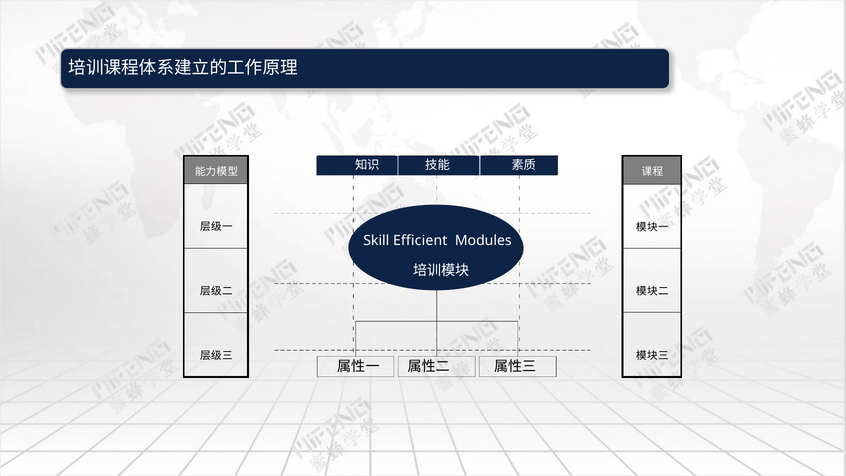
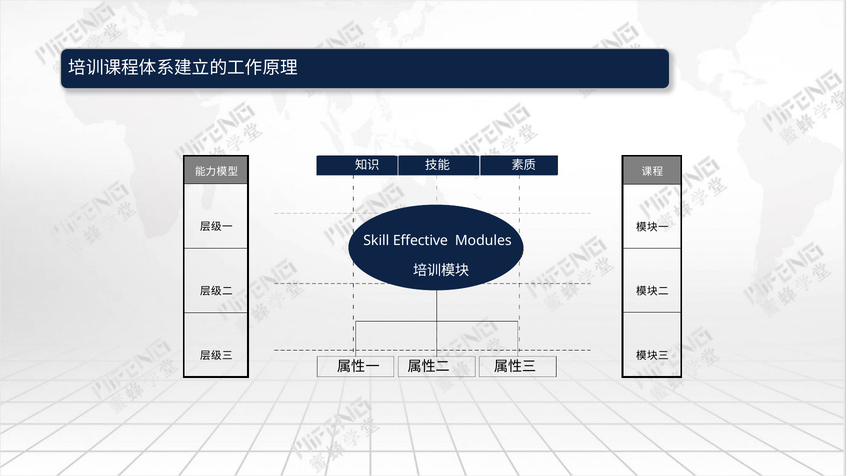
Efficient: Efficient -> Effective
